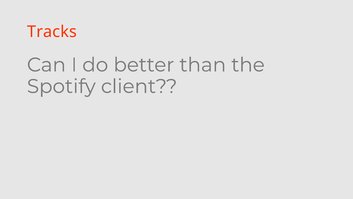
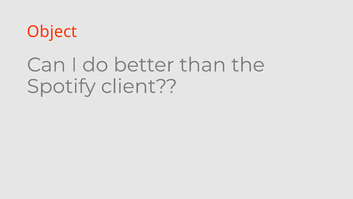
Tracks: Tracks -> Object
